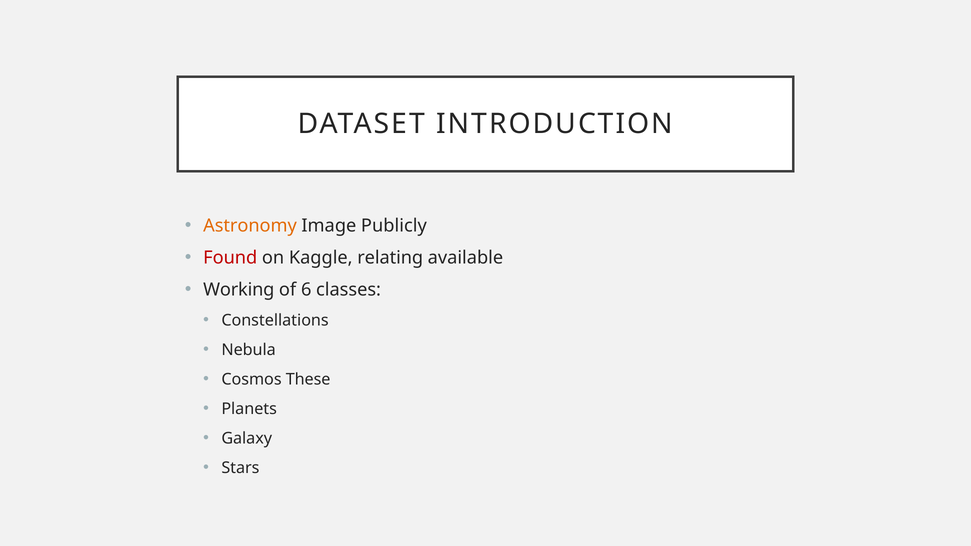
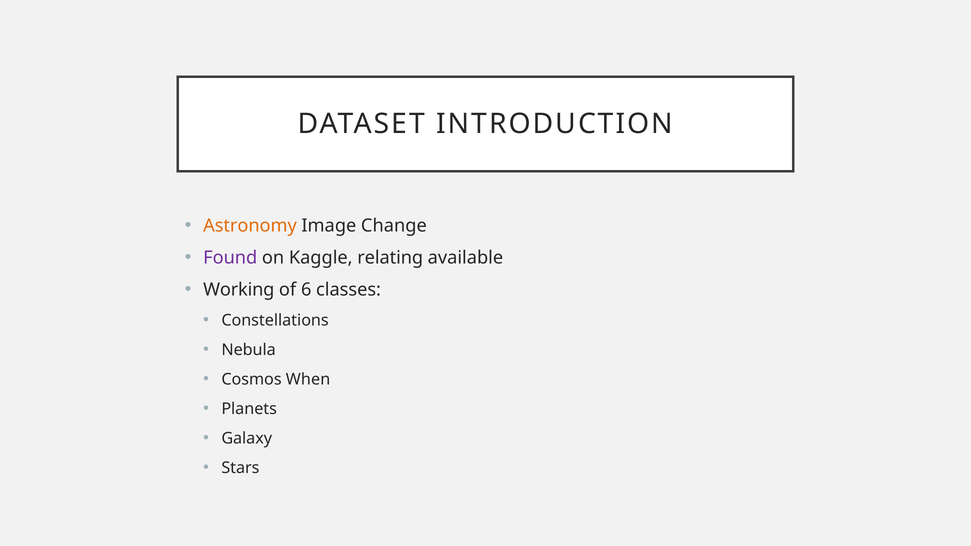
Publicly: Publicly -> Change
Found colour: red -> purple
These: These -> When
